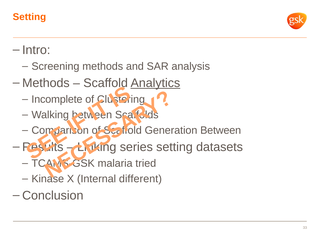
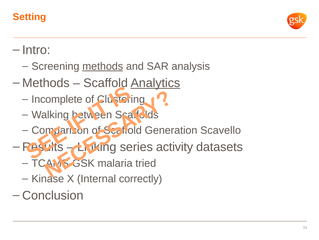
methods at (103, 66) underline: none -> present
Generation Between: Between -> Scavello
series setting: setting -> activity
different: different -> correctly
